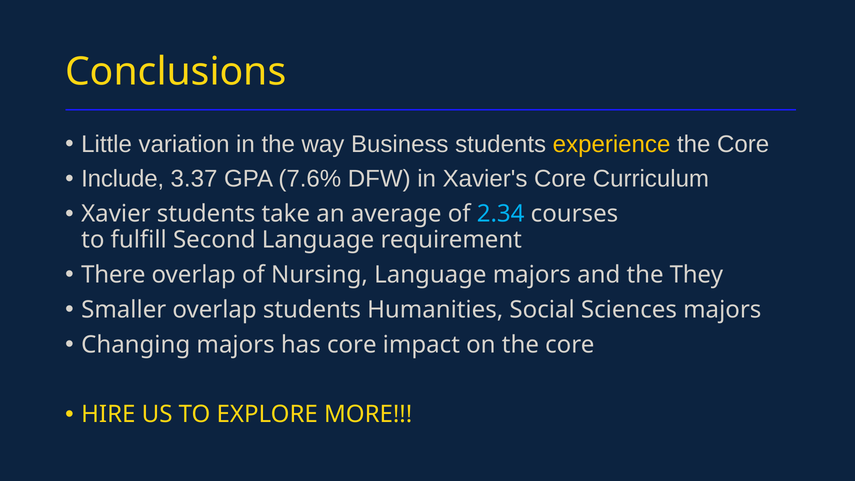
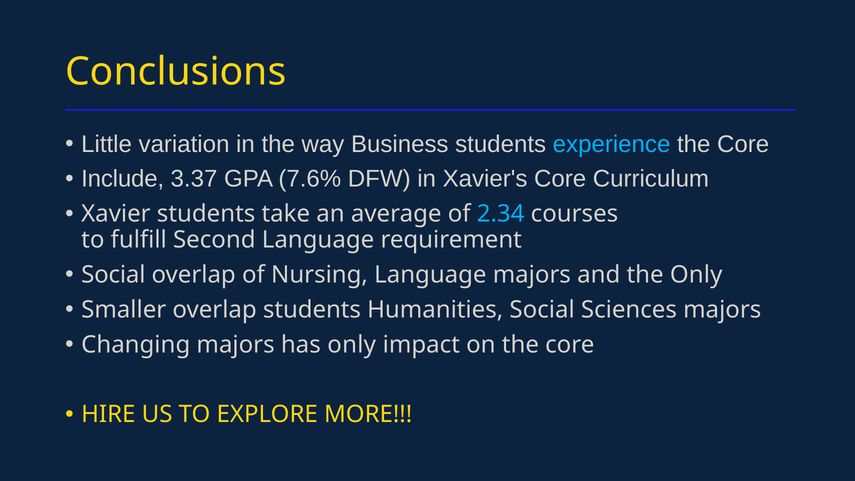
experience colour: yellow -> light blue
There at (113, 275): There -> Social
the They: They -> Only
has core: core -> only
